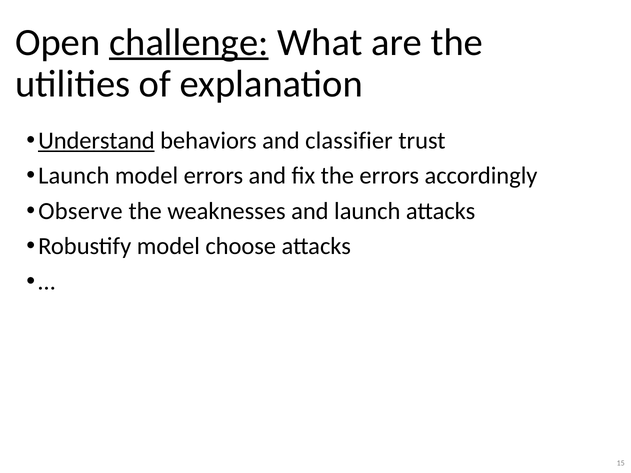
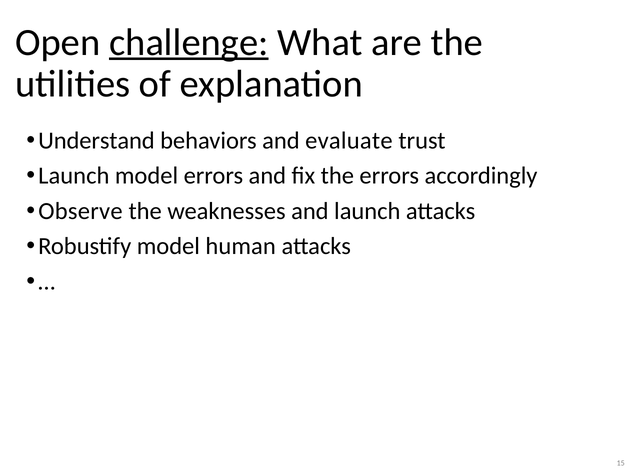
Understand underline: present -> none
classifier: classifier -> evaluate
choose: choose -> human
